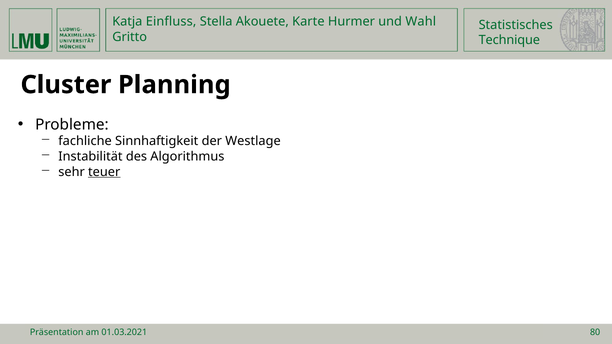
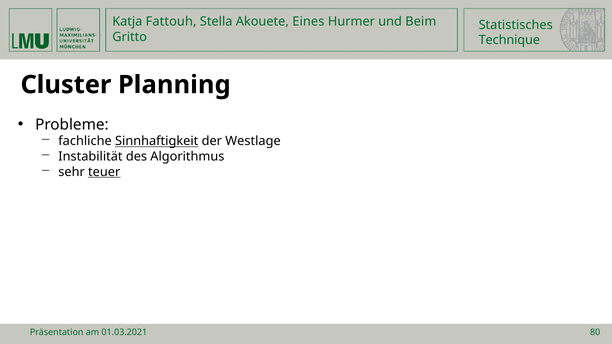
Einfluss: Einfluss -> Fattouh
Karte: Karte -> Eines
Wahl: Wahl -> Beim
Sinnhaftigkeit underline: none -> present
